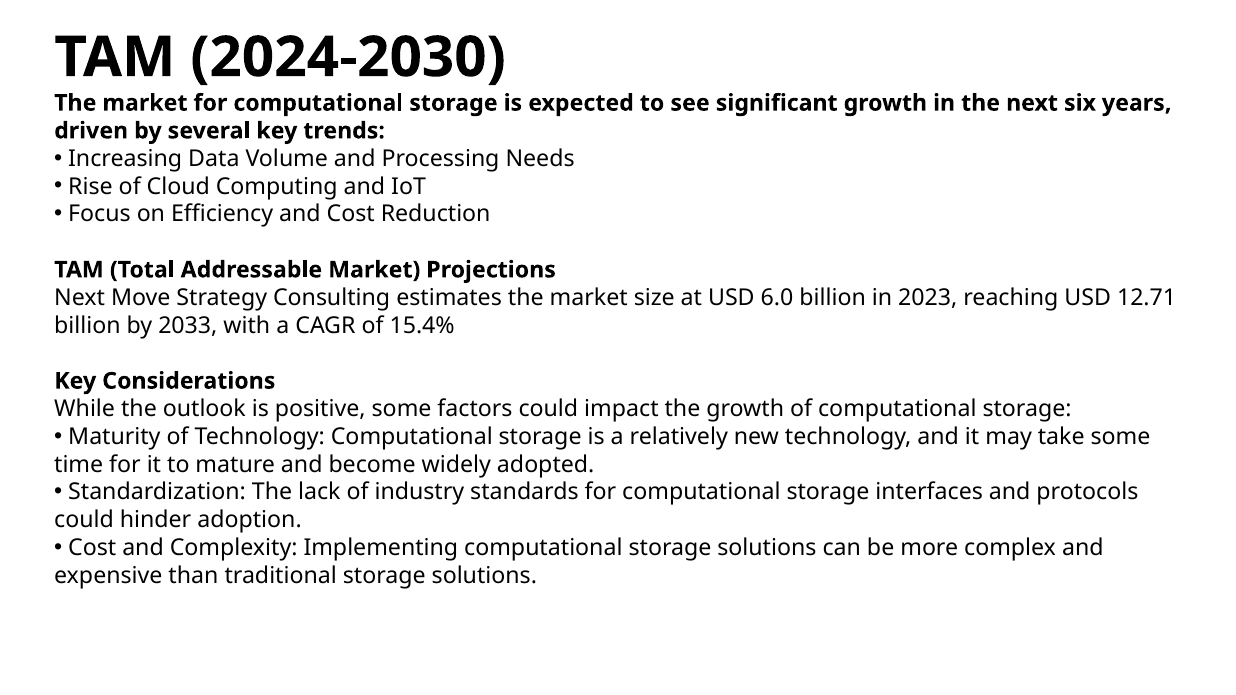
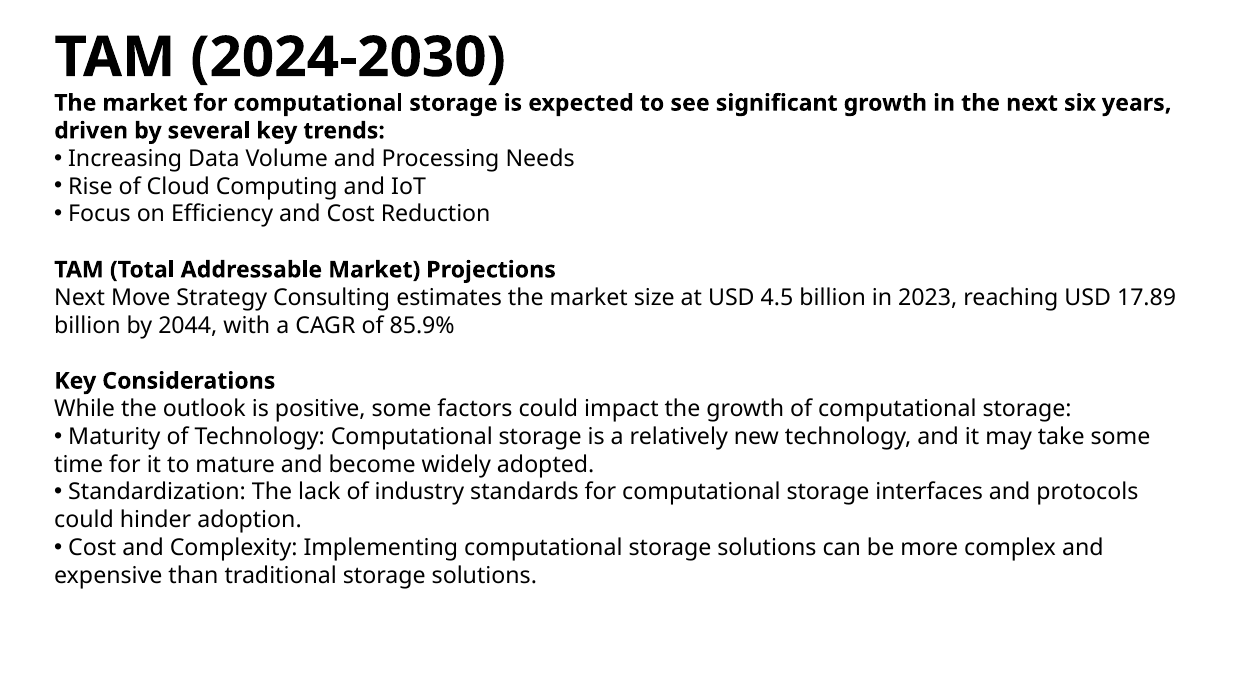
6.0: 6.0 -> 4.5
12.71: 12.71 -> 17.89
2033: 2033 -> 2044
15.4%: 15.4% -> 85.9%
